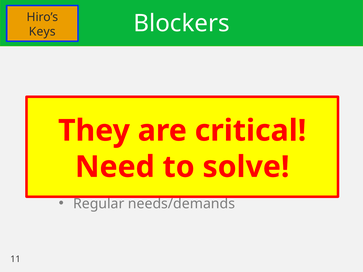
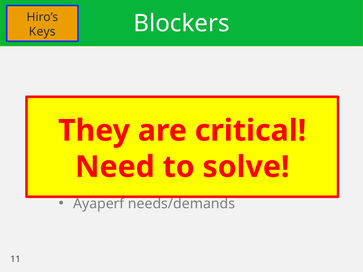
Regular: Regular -> Ayaperf
